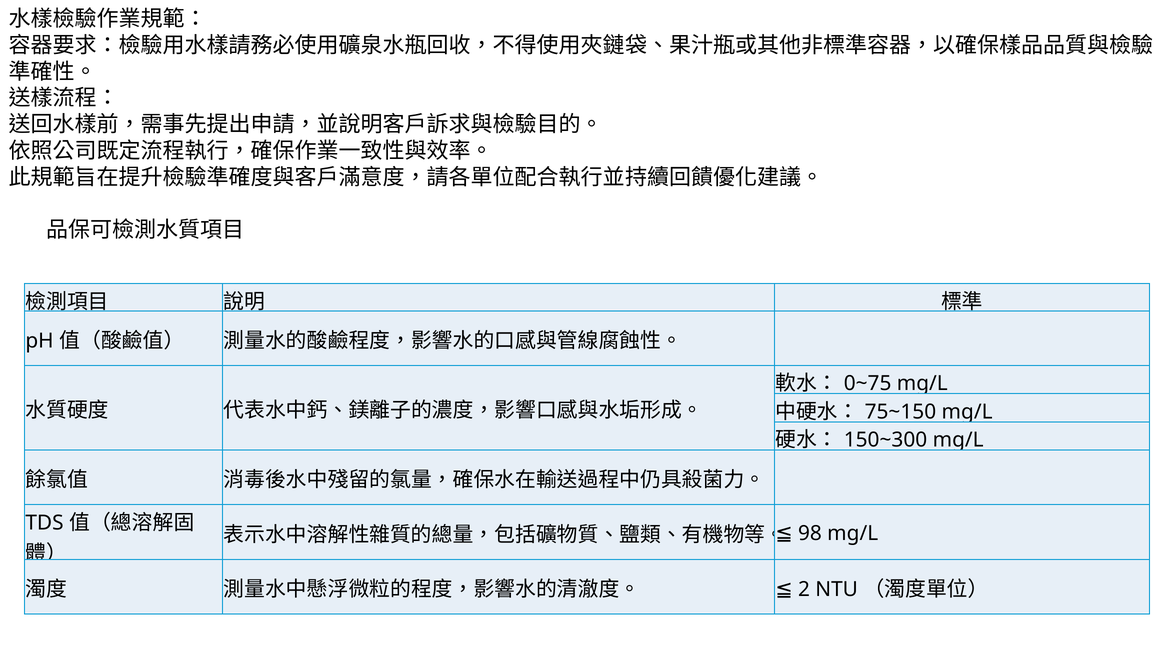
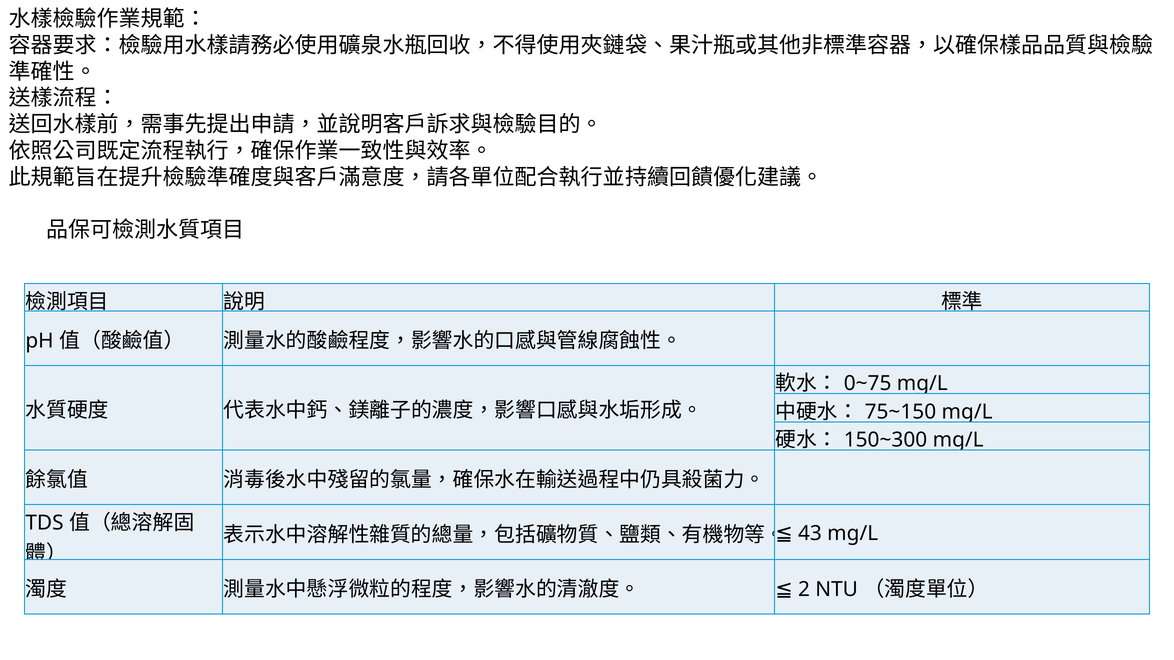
98: 98 -> 43
